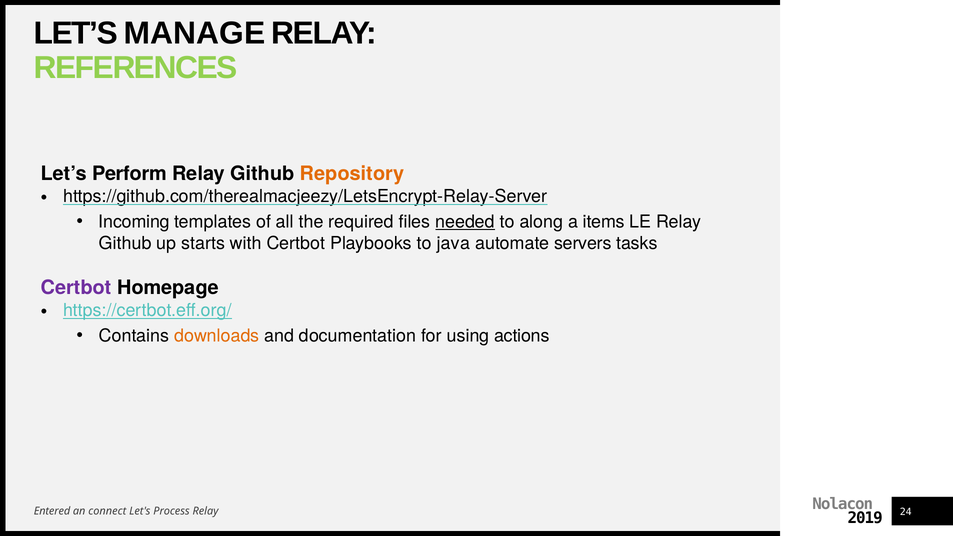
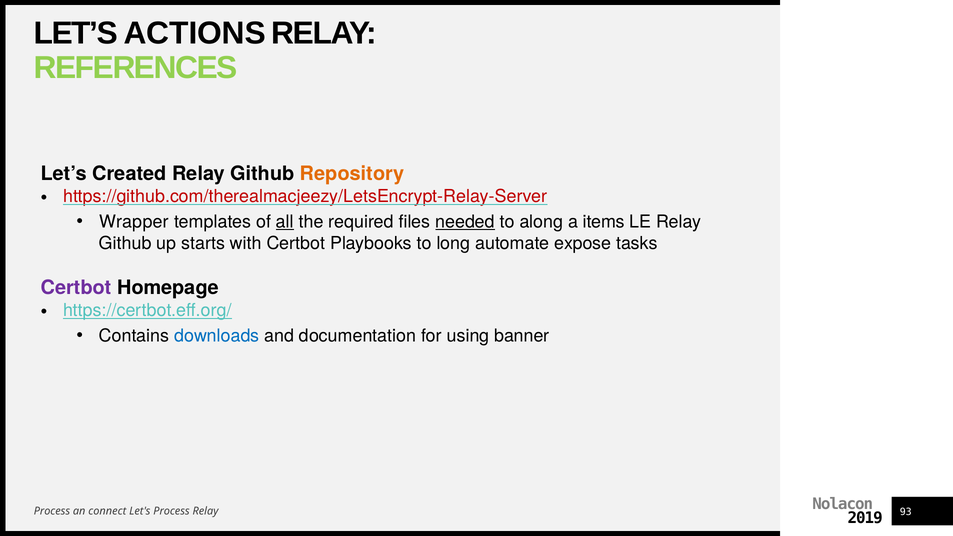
MANAGE: MANAGE -> ACTIONS
Perform: Perform -> Created
https://github.com/therealmacjeezy/LetsEncrypt-Relay-Server colour: black -> red
Incoming: Incoming -> Wrapper
all underline: none -> present
java: java -> long
servers: servers -> expose
downloads colour: orange -> blue
actions: actions -> banner
Entered at (52, 511): Entered -> Process
24: 24 -> 93
